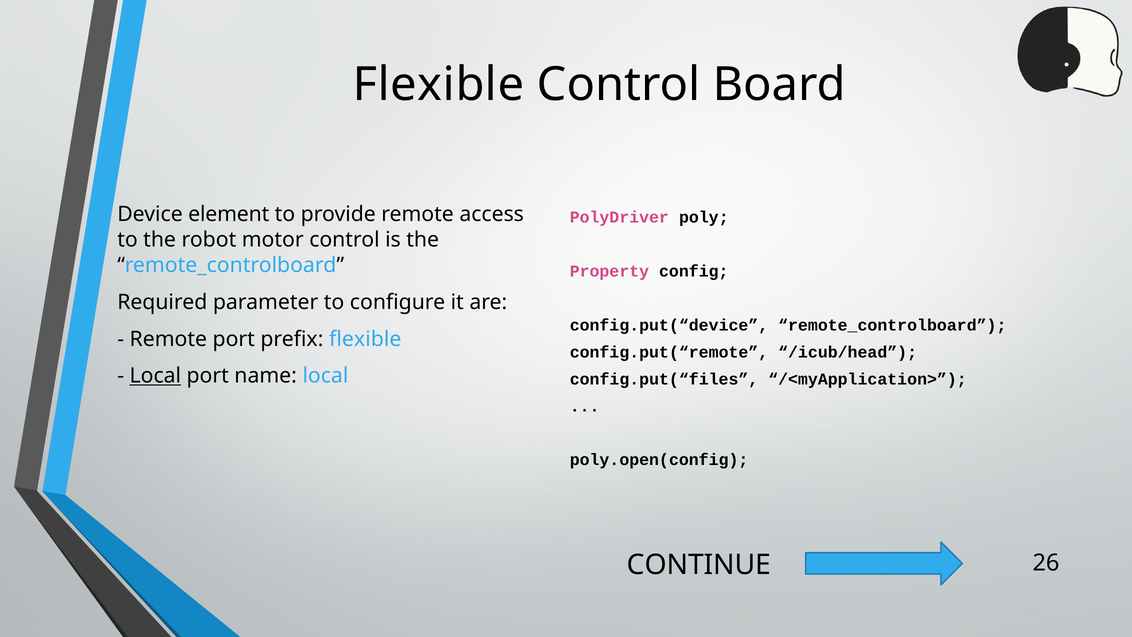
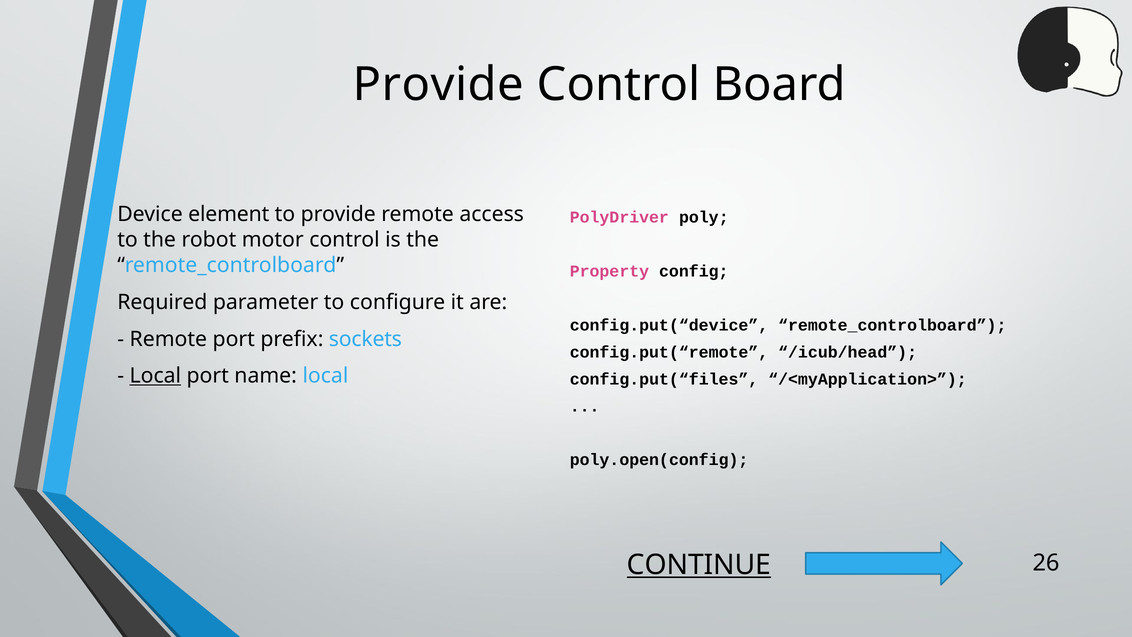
Flexible at (439, 85): Flexible -> Provide
prefix flexible: flexible -> sockets
CONTINUE underline: none -> present
